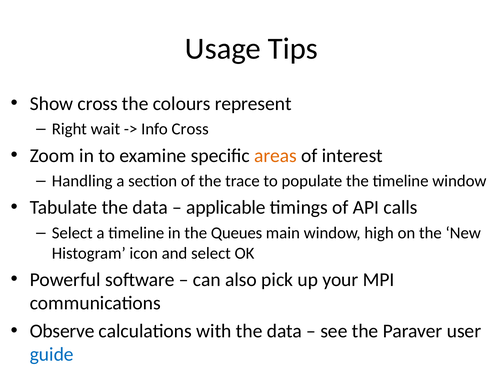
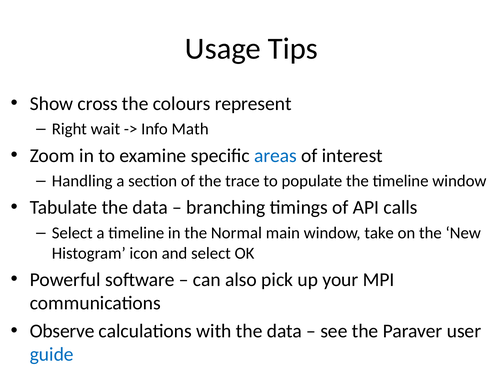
Info Cross: Cross -> Math
areas colour: orange -> blue
applicable: applicable -> branching
Queues: Queues -> Normal
high: high -> take
